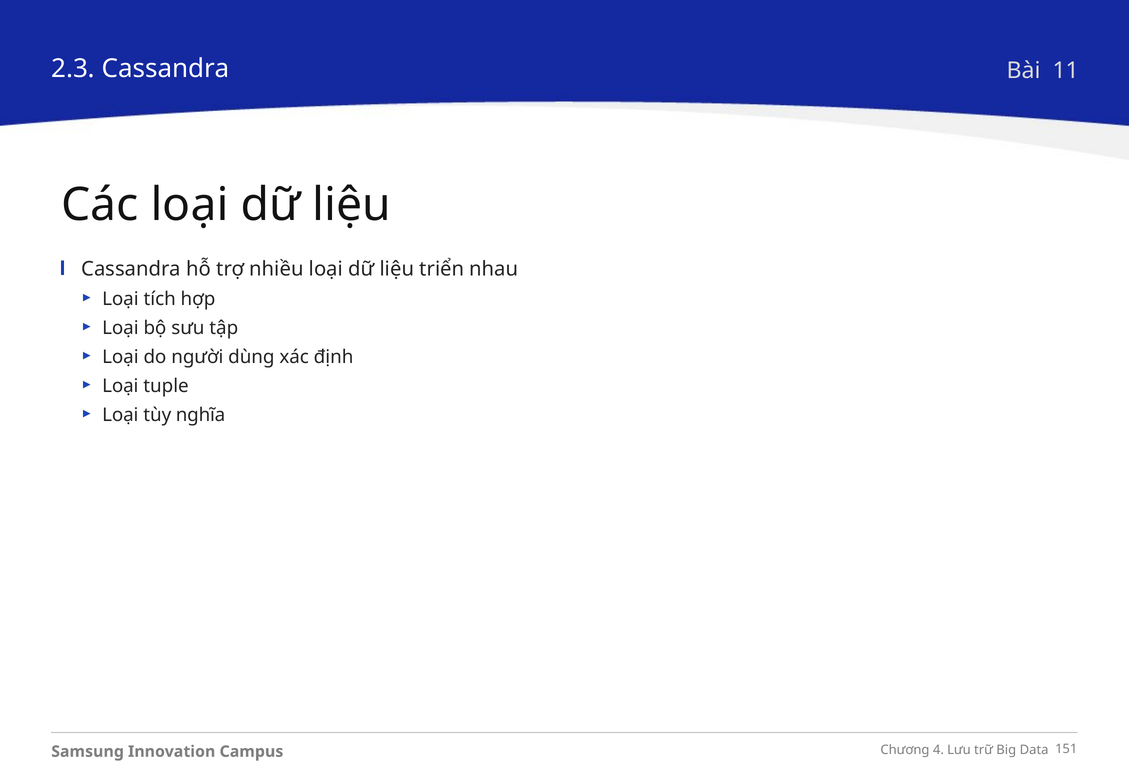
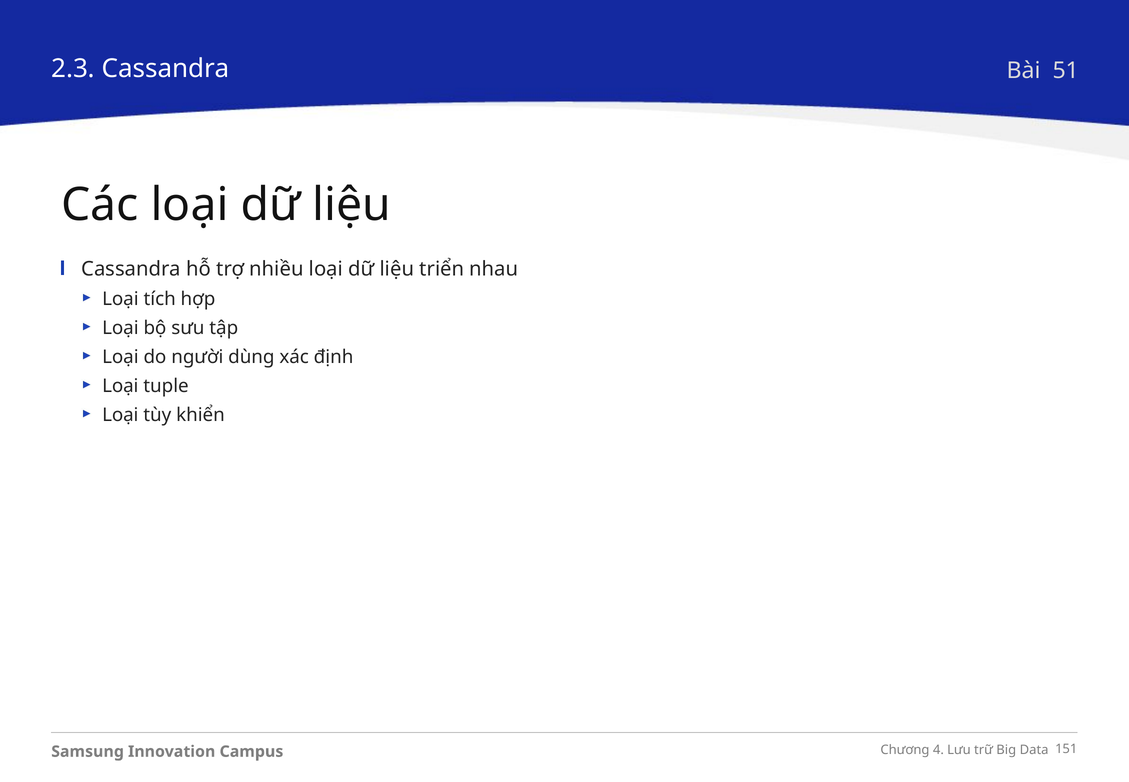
11: 11 -> 51
nghĩa: nghĩa -> khiển
